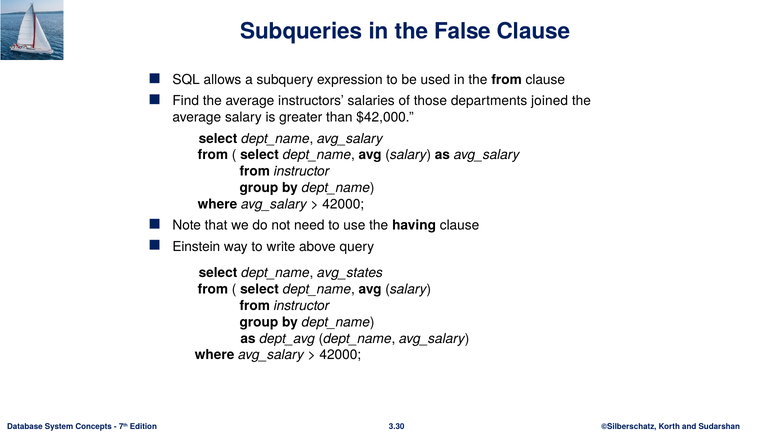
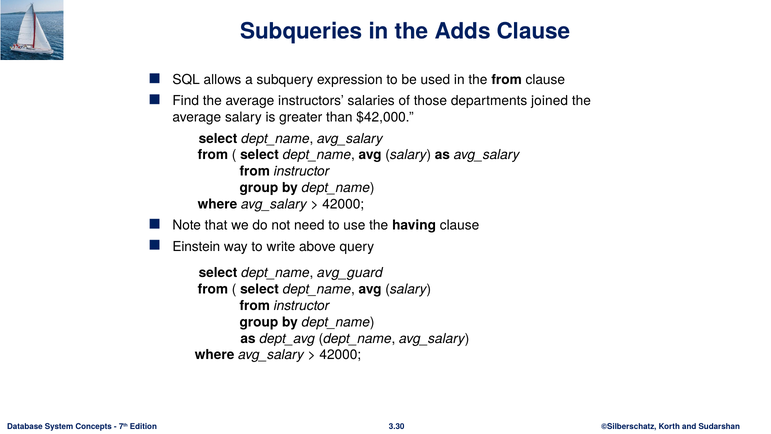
False: False -> Adds
avg_states: avg_states -> avg_guard
